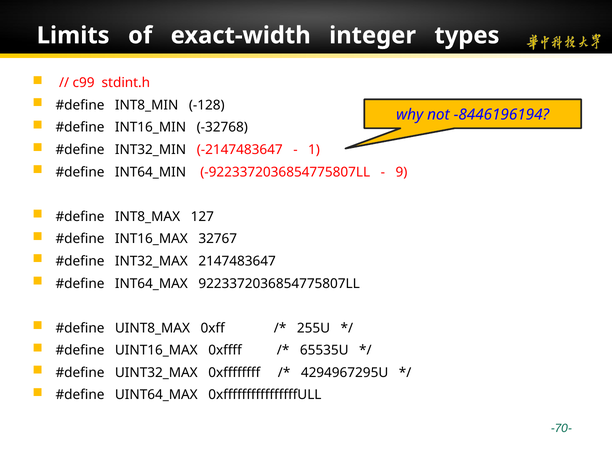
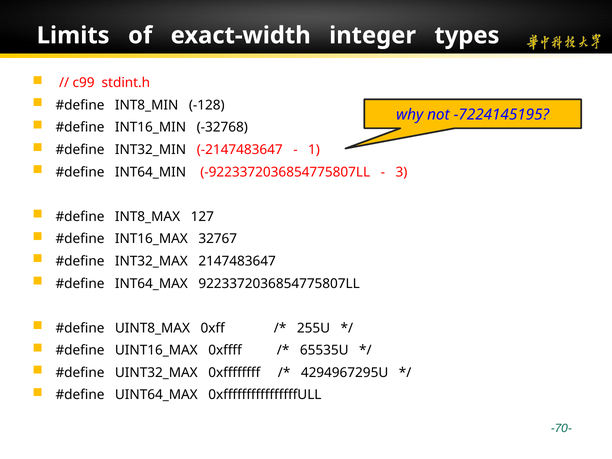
-8446196194: -8446196194 -> -7224145195
9: 9 -> 3
